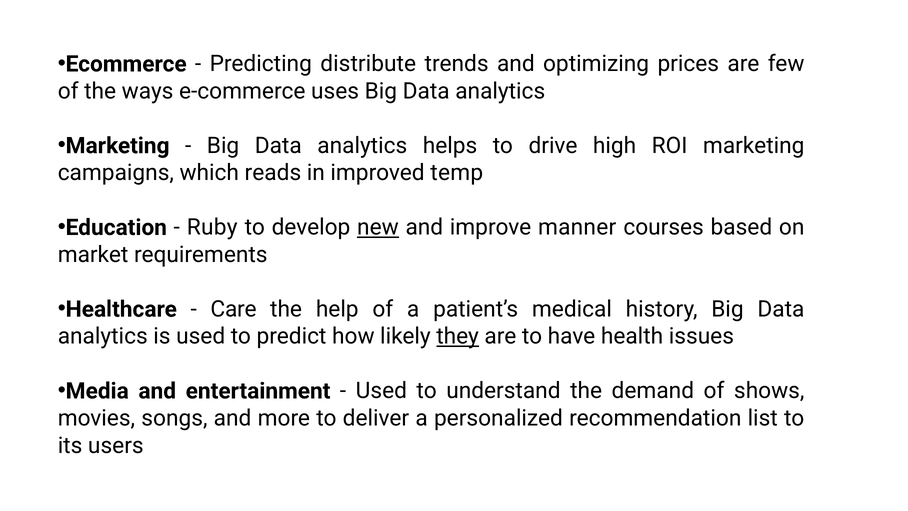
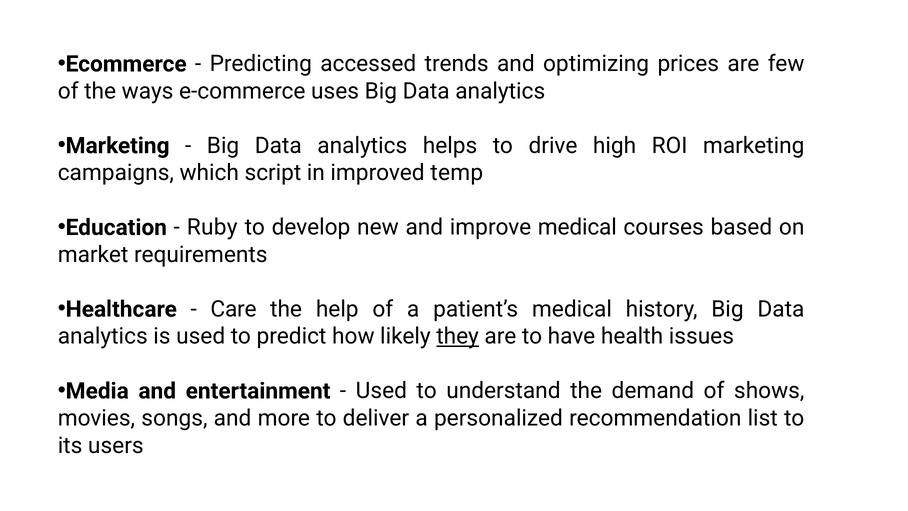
distribute: distribute -> accessed
reads: reads -> script
new underline: present -> none
improve manner: manner -> medical
